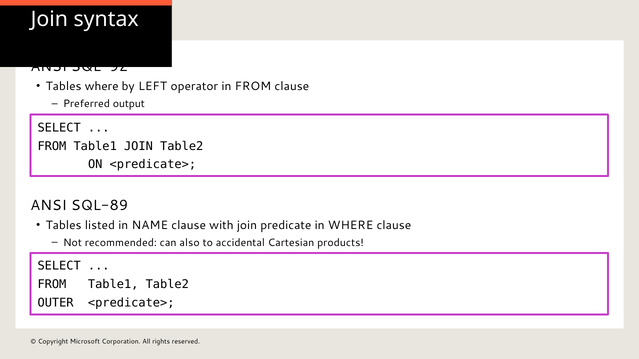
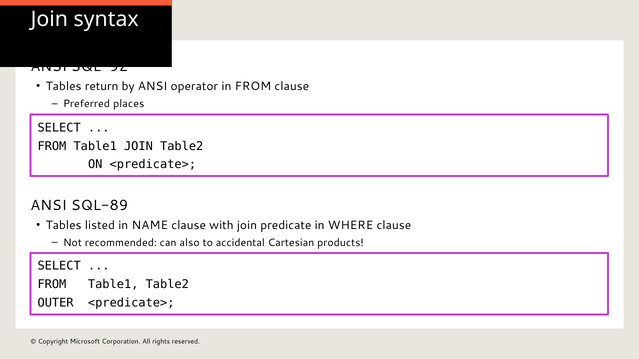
Tables where: where -> return
by LEFT: LEFT -> ANSI
output: output -> places
